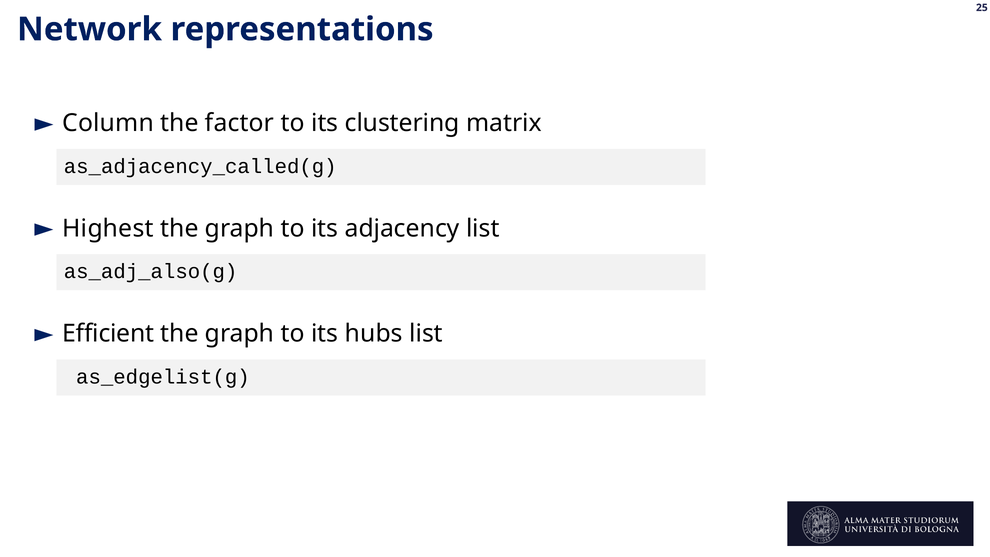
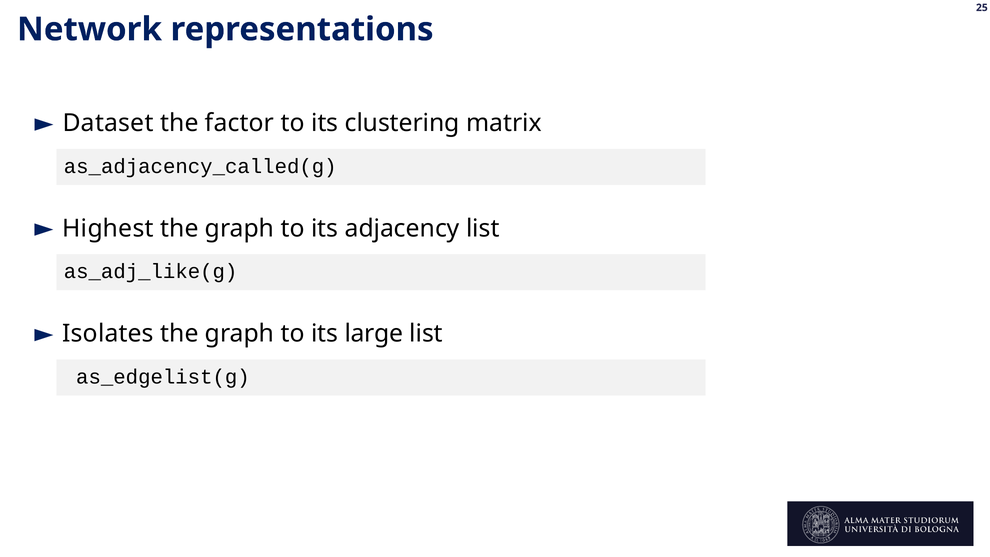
Column: Column -> Dataset
as_adj_also(g: as_adj_also(g -> as_adj_like(g
Efficient: Efficient -> Isolates
hubs: hubs -> large
